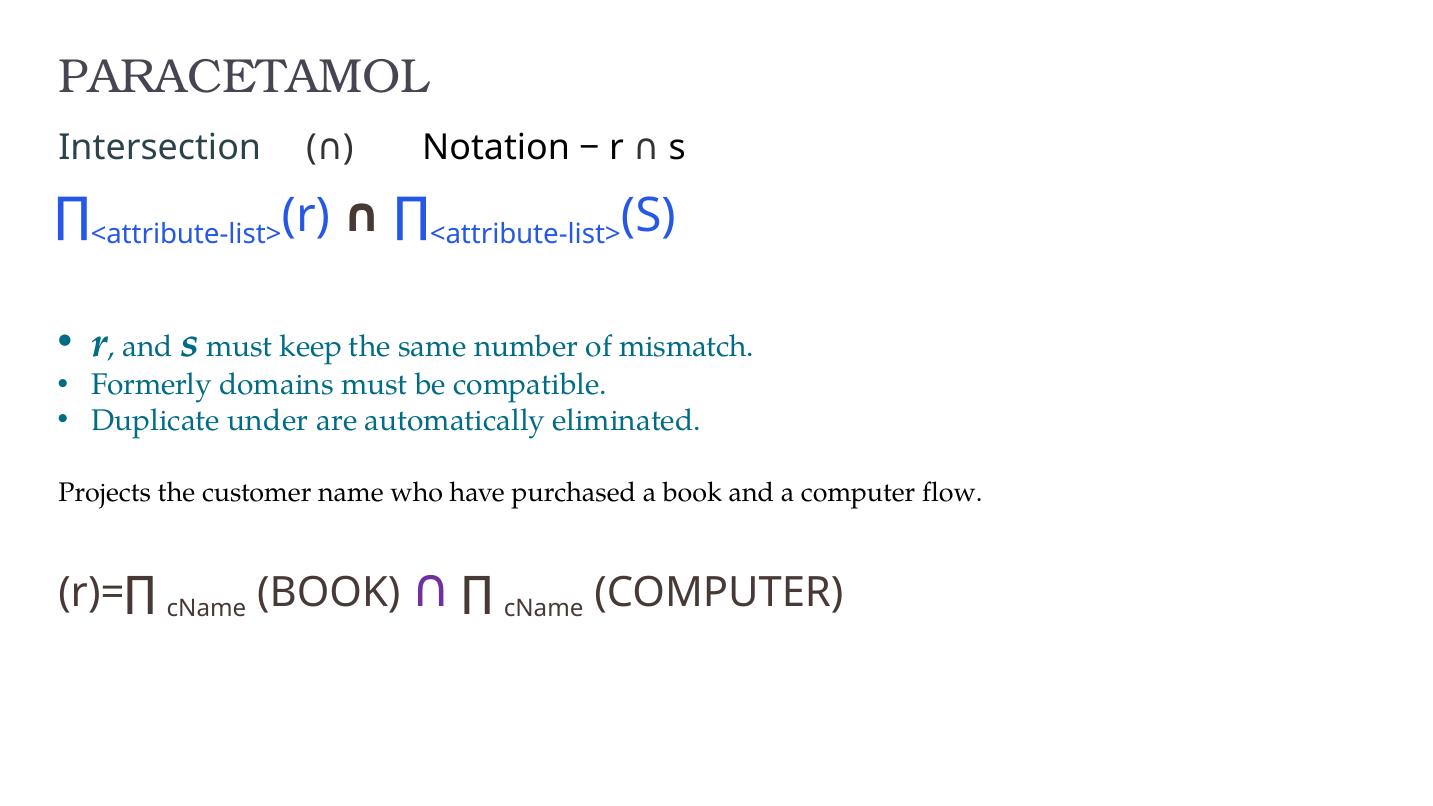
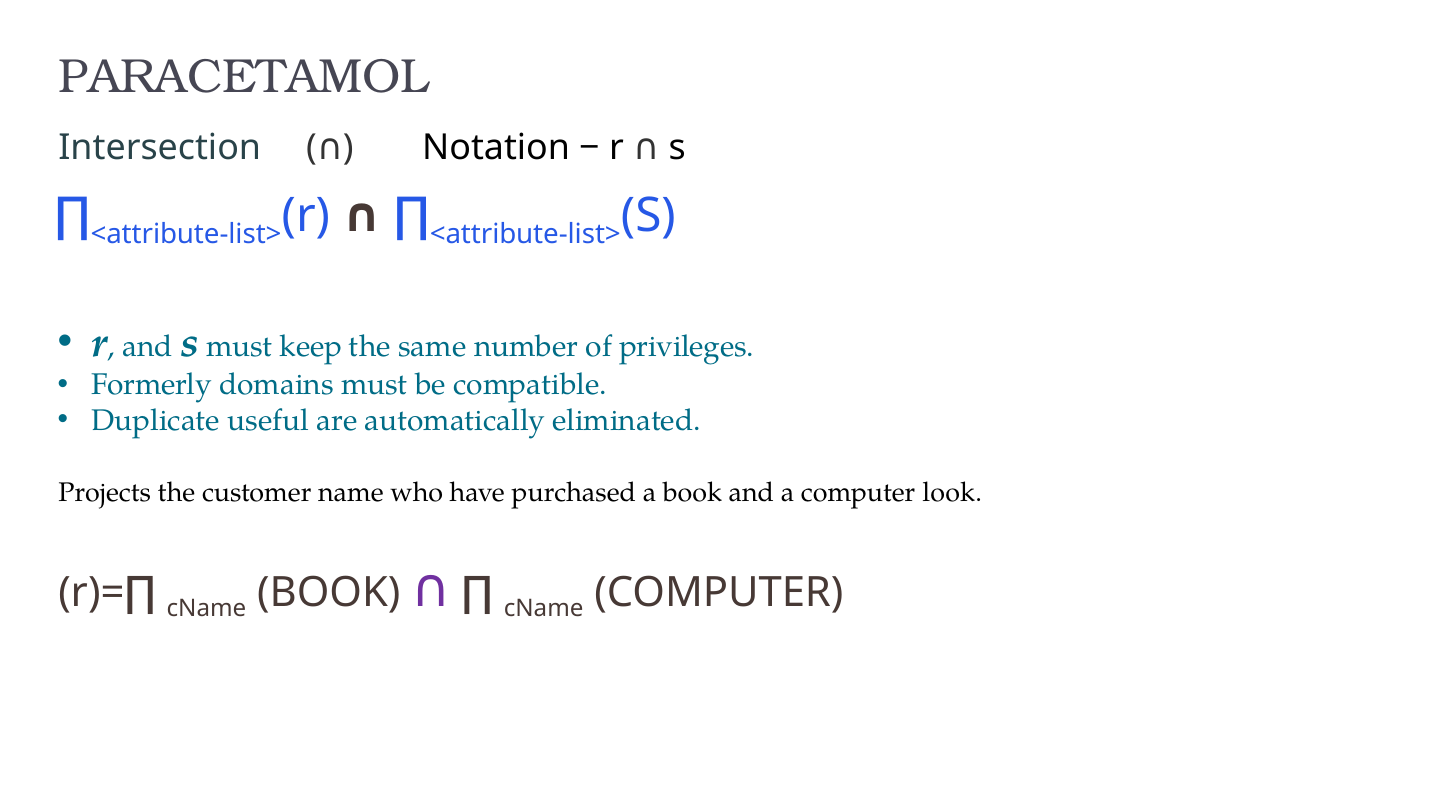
mismatch: mismatch -> privileges
under: under -> useful
flow: flow -> look
